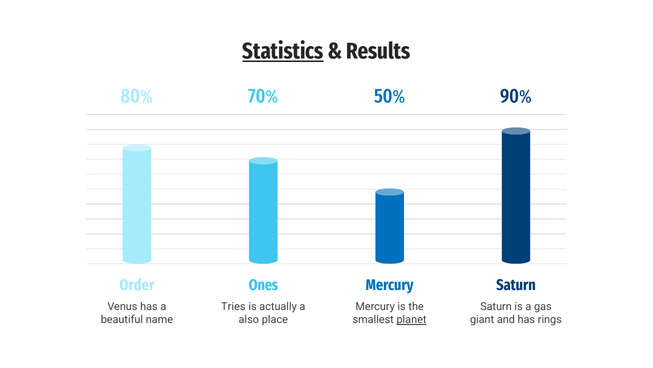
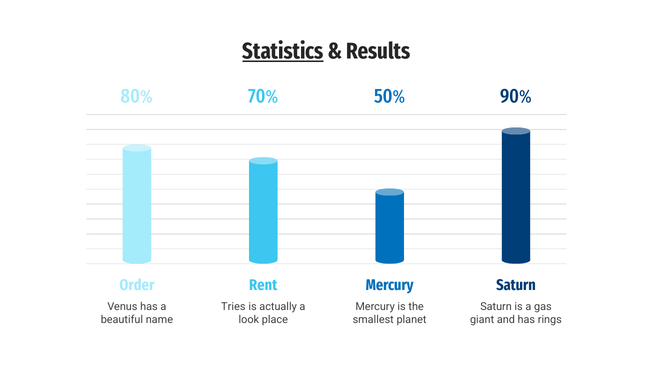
Ones: Ones -> Rent
also: also -> look
planet underline: present -> none
